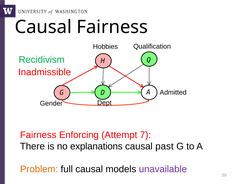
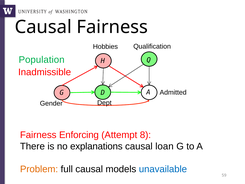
Recidivism: Recidivism -> Population
7: 7 -> 8
past: past -> loan
unavailable colour: purple -> blue
